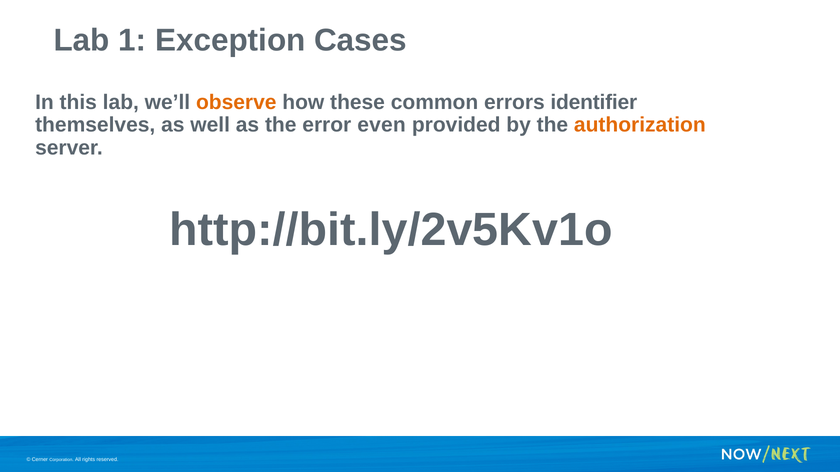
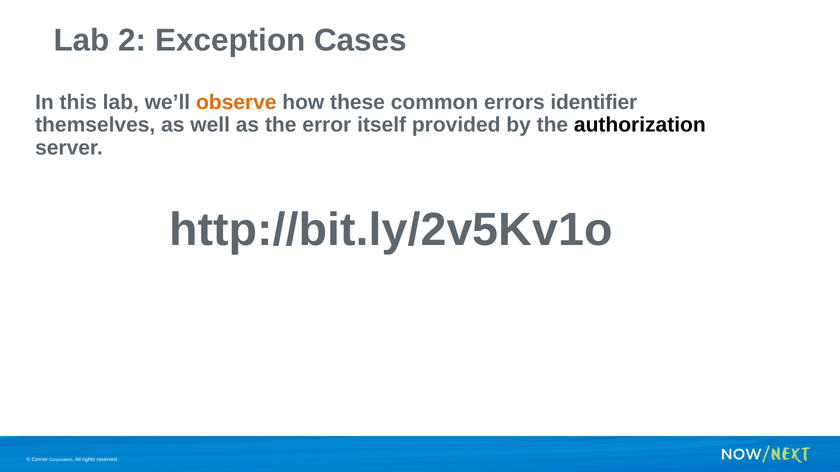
1: 1 -> 2
even: even -> itself
authorization colour: orange -> black
